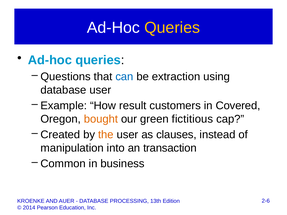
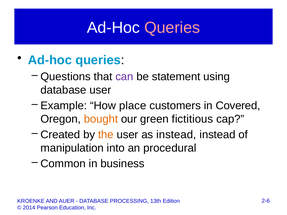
Queries at (172, 28) colour: yellow -> pink
can colour: blue -> purple
extraction: extraction -> statement
result: result -> place
as clauses: clauses -> instead
transaction: transaction -> procedural
